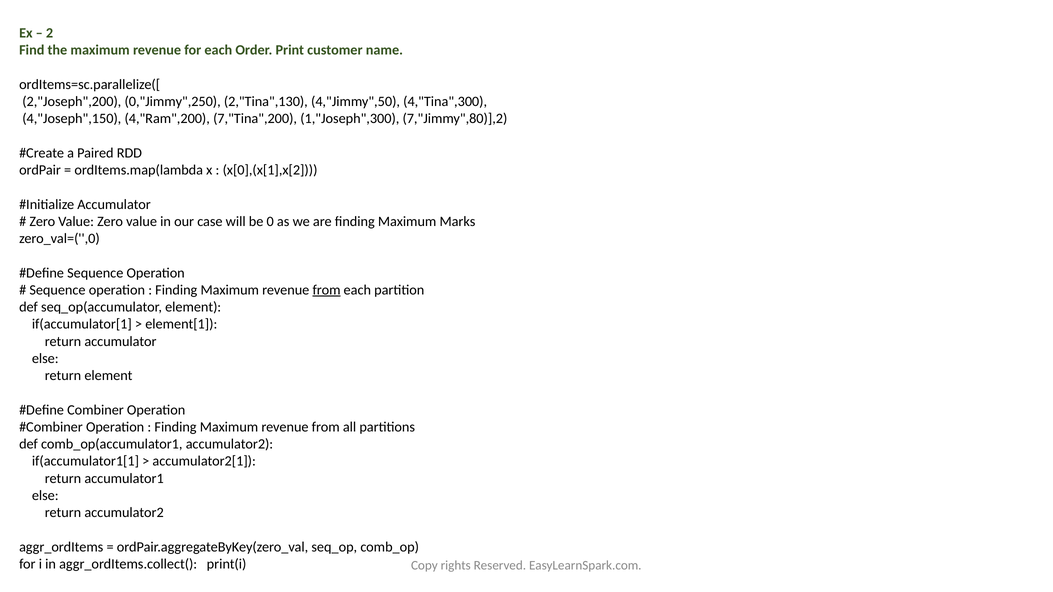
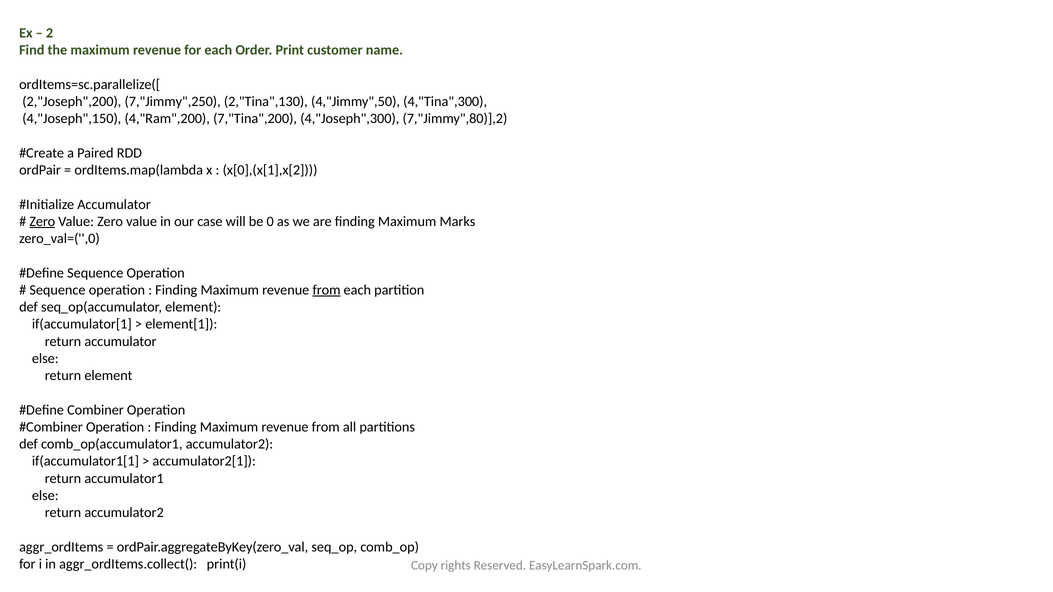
0,"Jimmy",250: 0,"Jimmy",250 -> 7,"Jimmy",250
1,"Joseph",300: 1,"Joseph",300 -> 4,"Joseph",300
Zero at (42, 222) underline: none -> present
